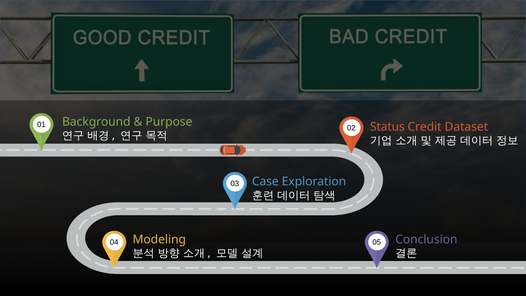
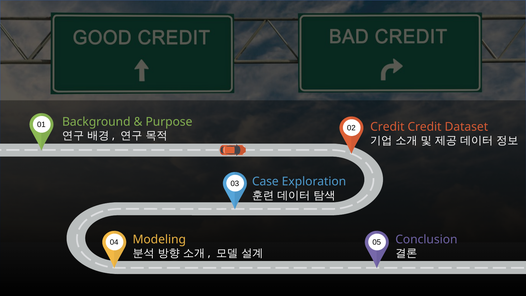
Status at (387, 127): Status -> Credit
